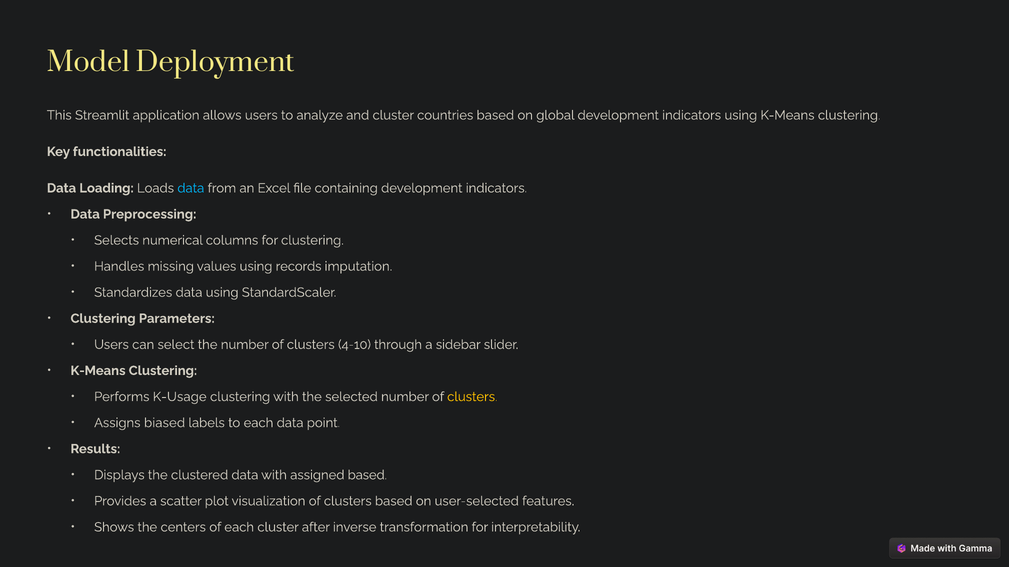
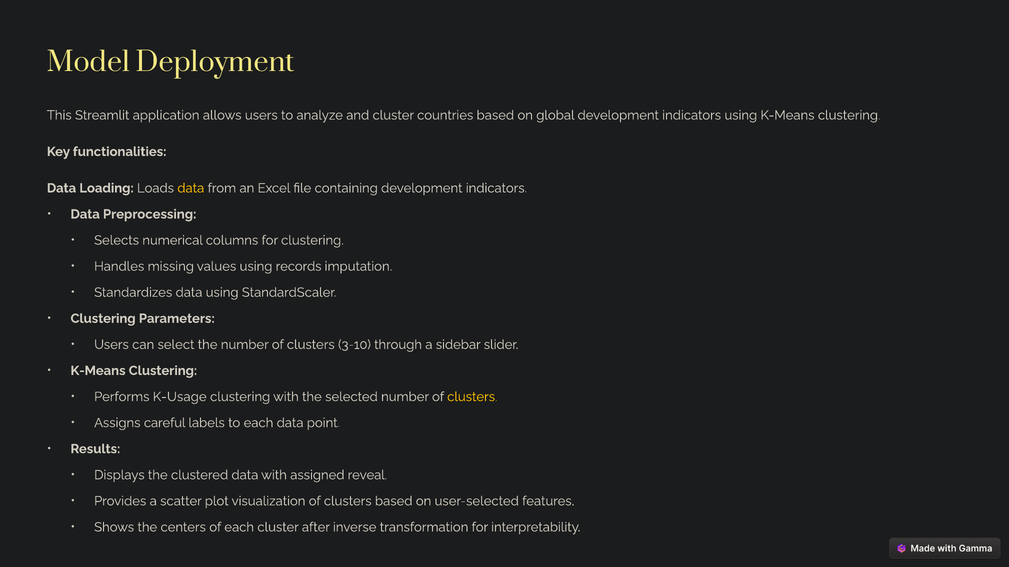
data at (191, 188) colour: light blue -> yellow
4-10: 4-10 -> 3-10
biased: biased -> careful
assigned based: based -> reveal
